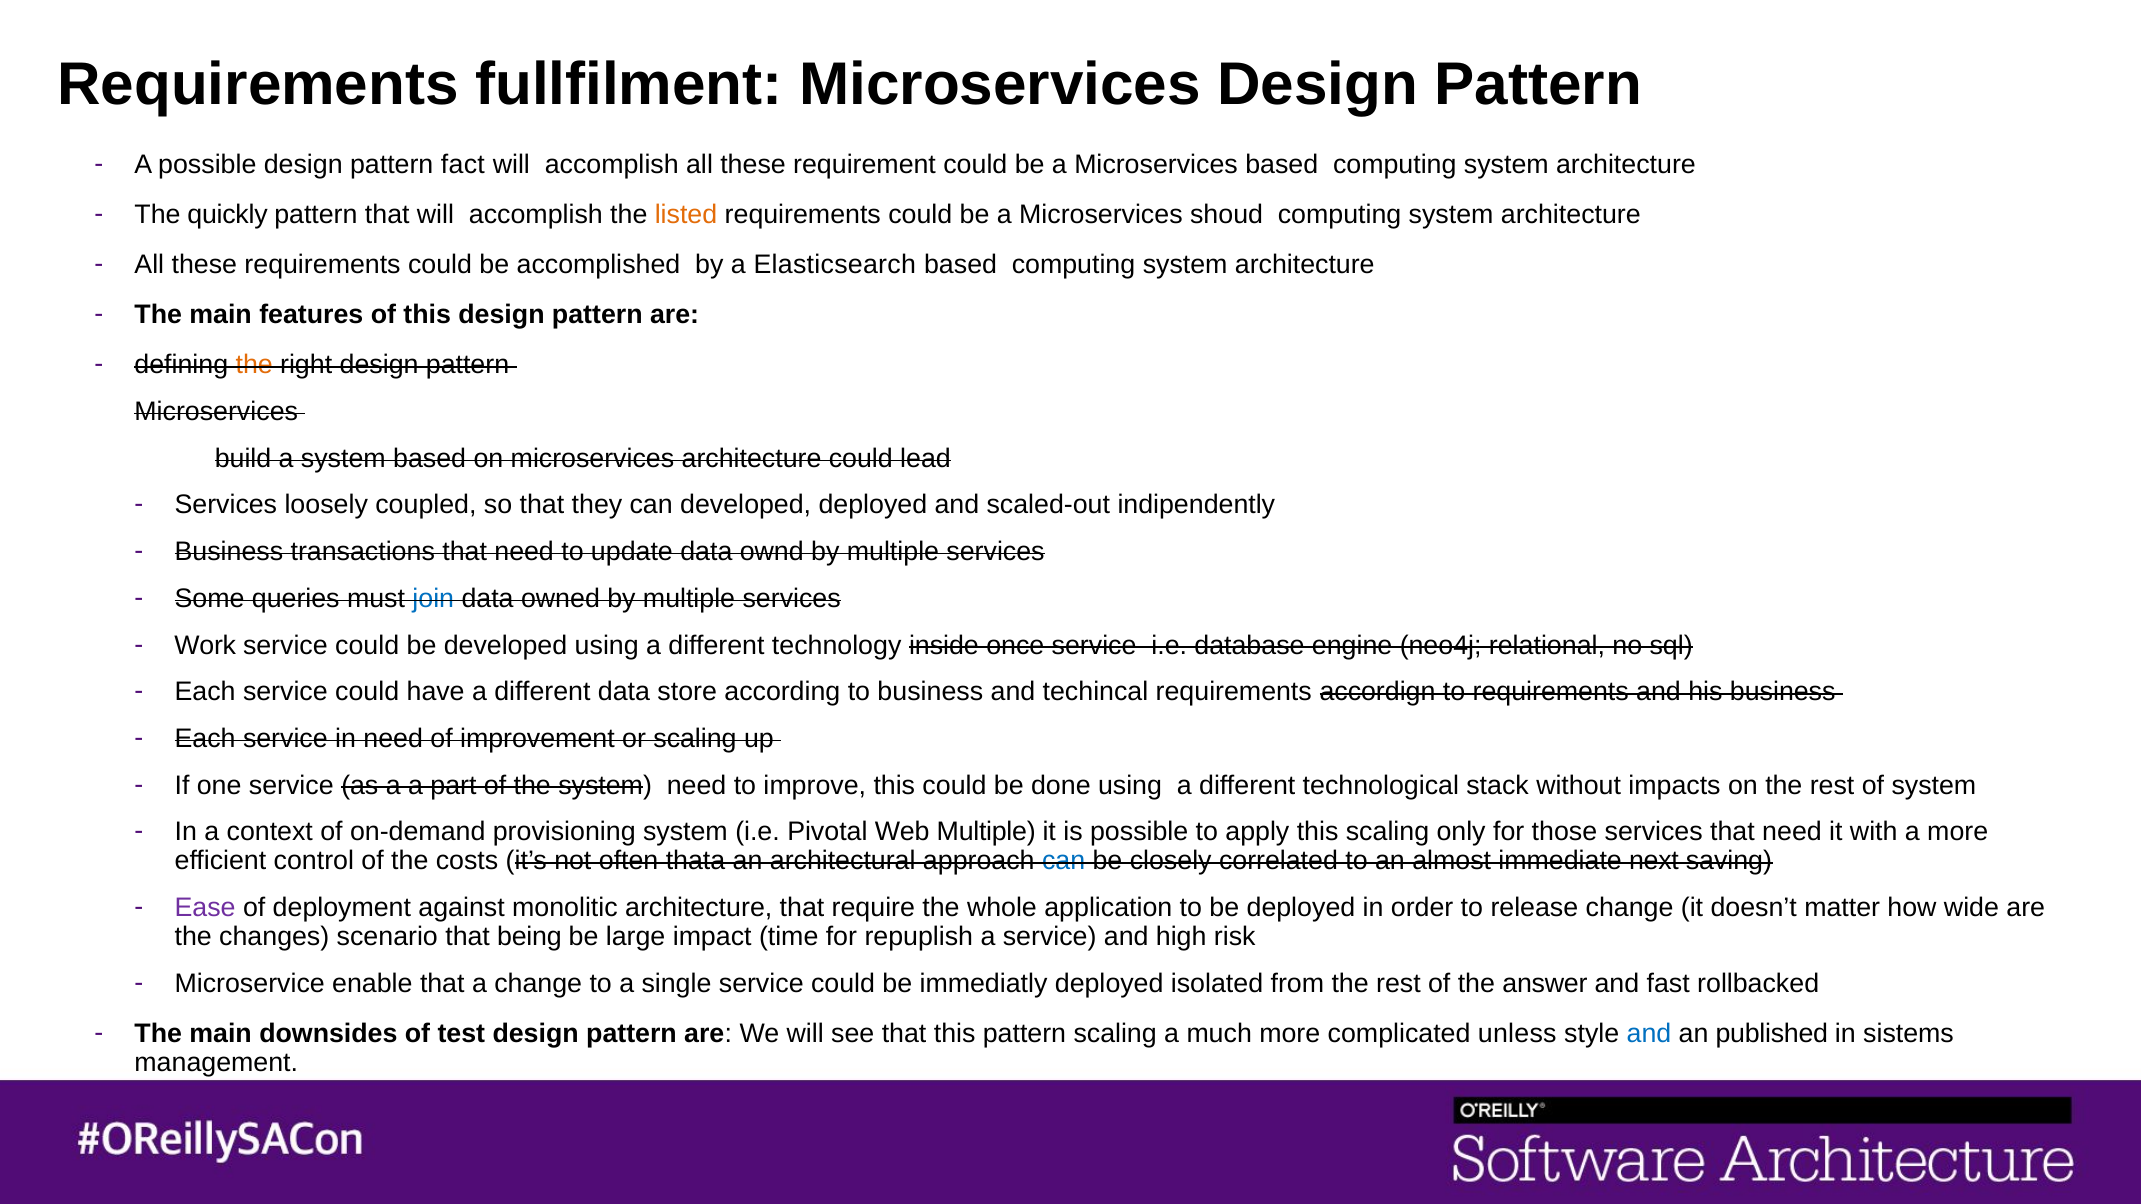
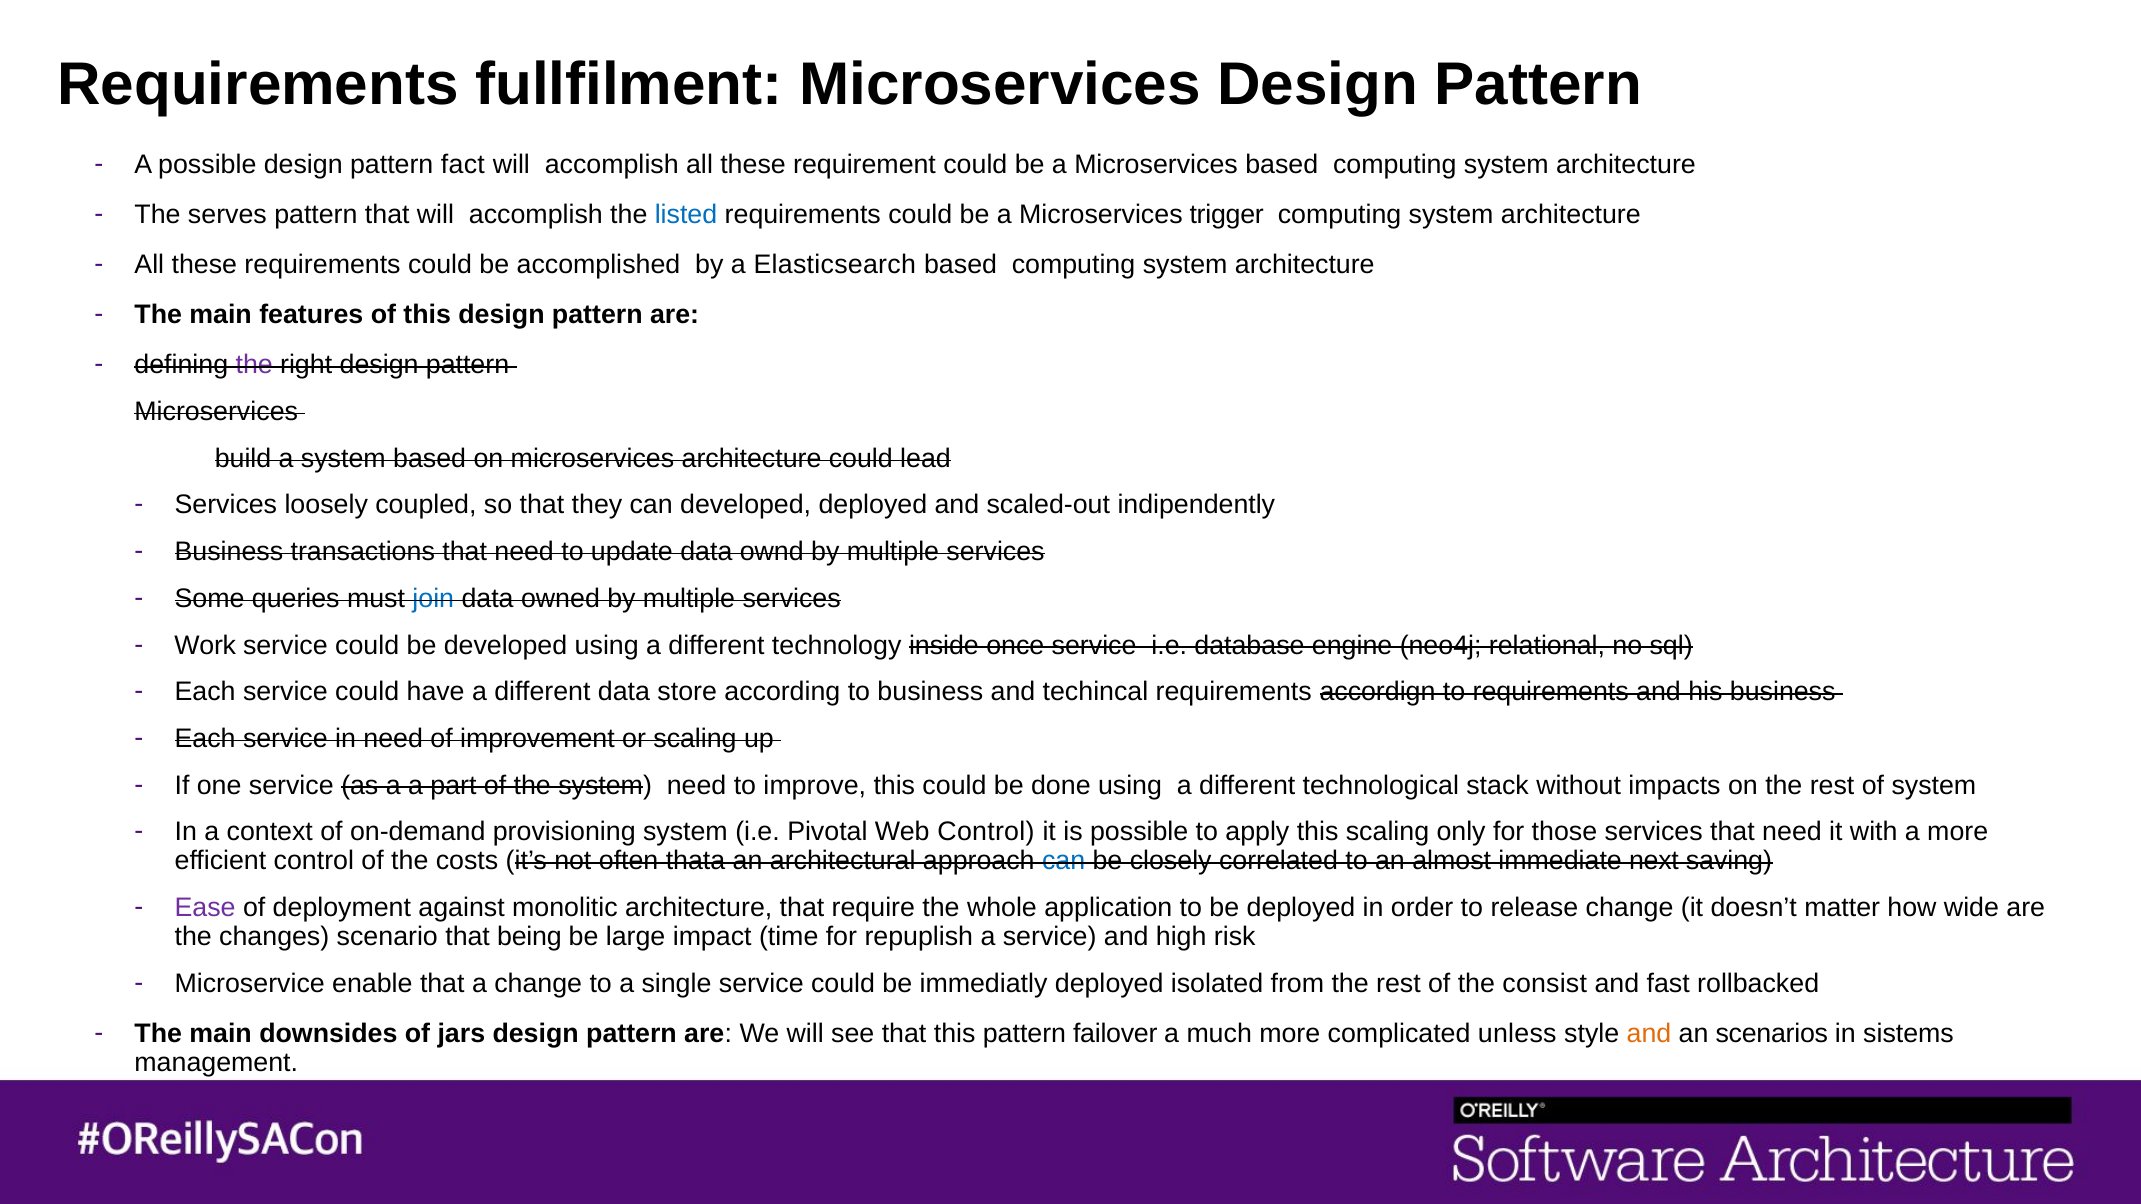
quickly: quickly -> serves
listed colour: orange -> blue
shoud: shoud -> trigger
the at (254, 365) colour: orange -> purple
Web Multiple: Multiple -> Control
answer: answer -> consist
test: test -> jars
pattern scaling: scaling -> failover
and at (1649, 1034) colour: blue -> orange
published: published -> scenarios
